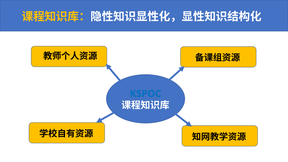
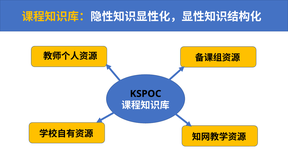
KSPOC colour: blue -> black
